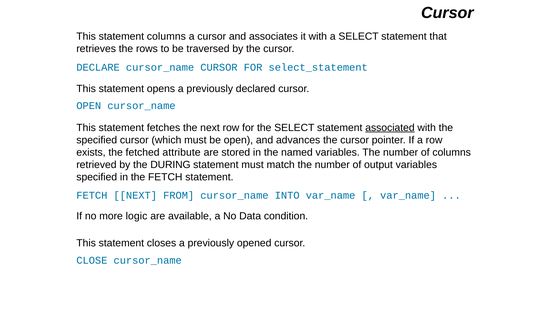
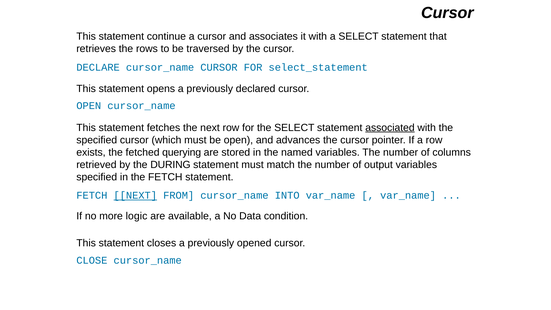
statement columns: columns -> continue
attribute: attribute -> querying
NEXT at (135, 195) underline: none -> present
